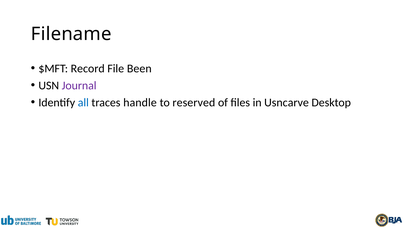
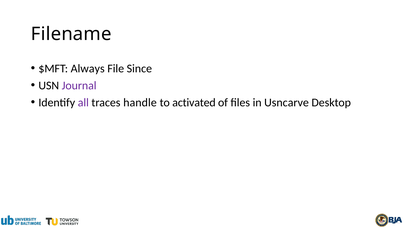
Record: Record -> Always
Been: Been -> Since
all colour: blue -> purple
reserved: reserved -> activated
